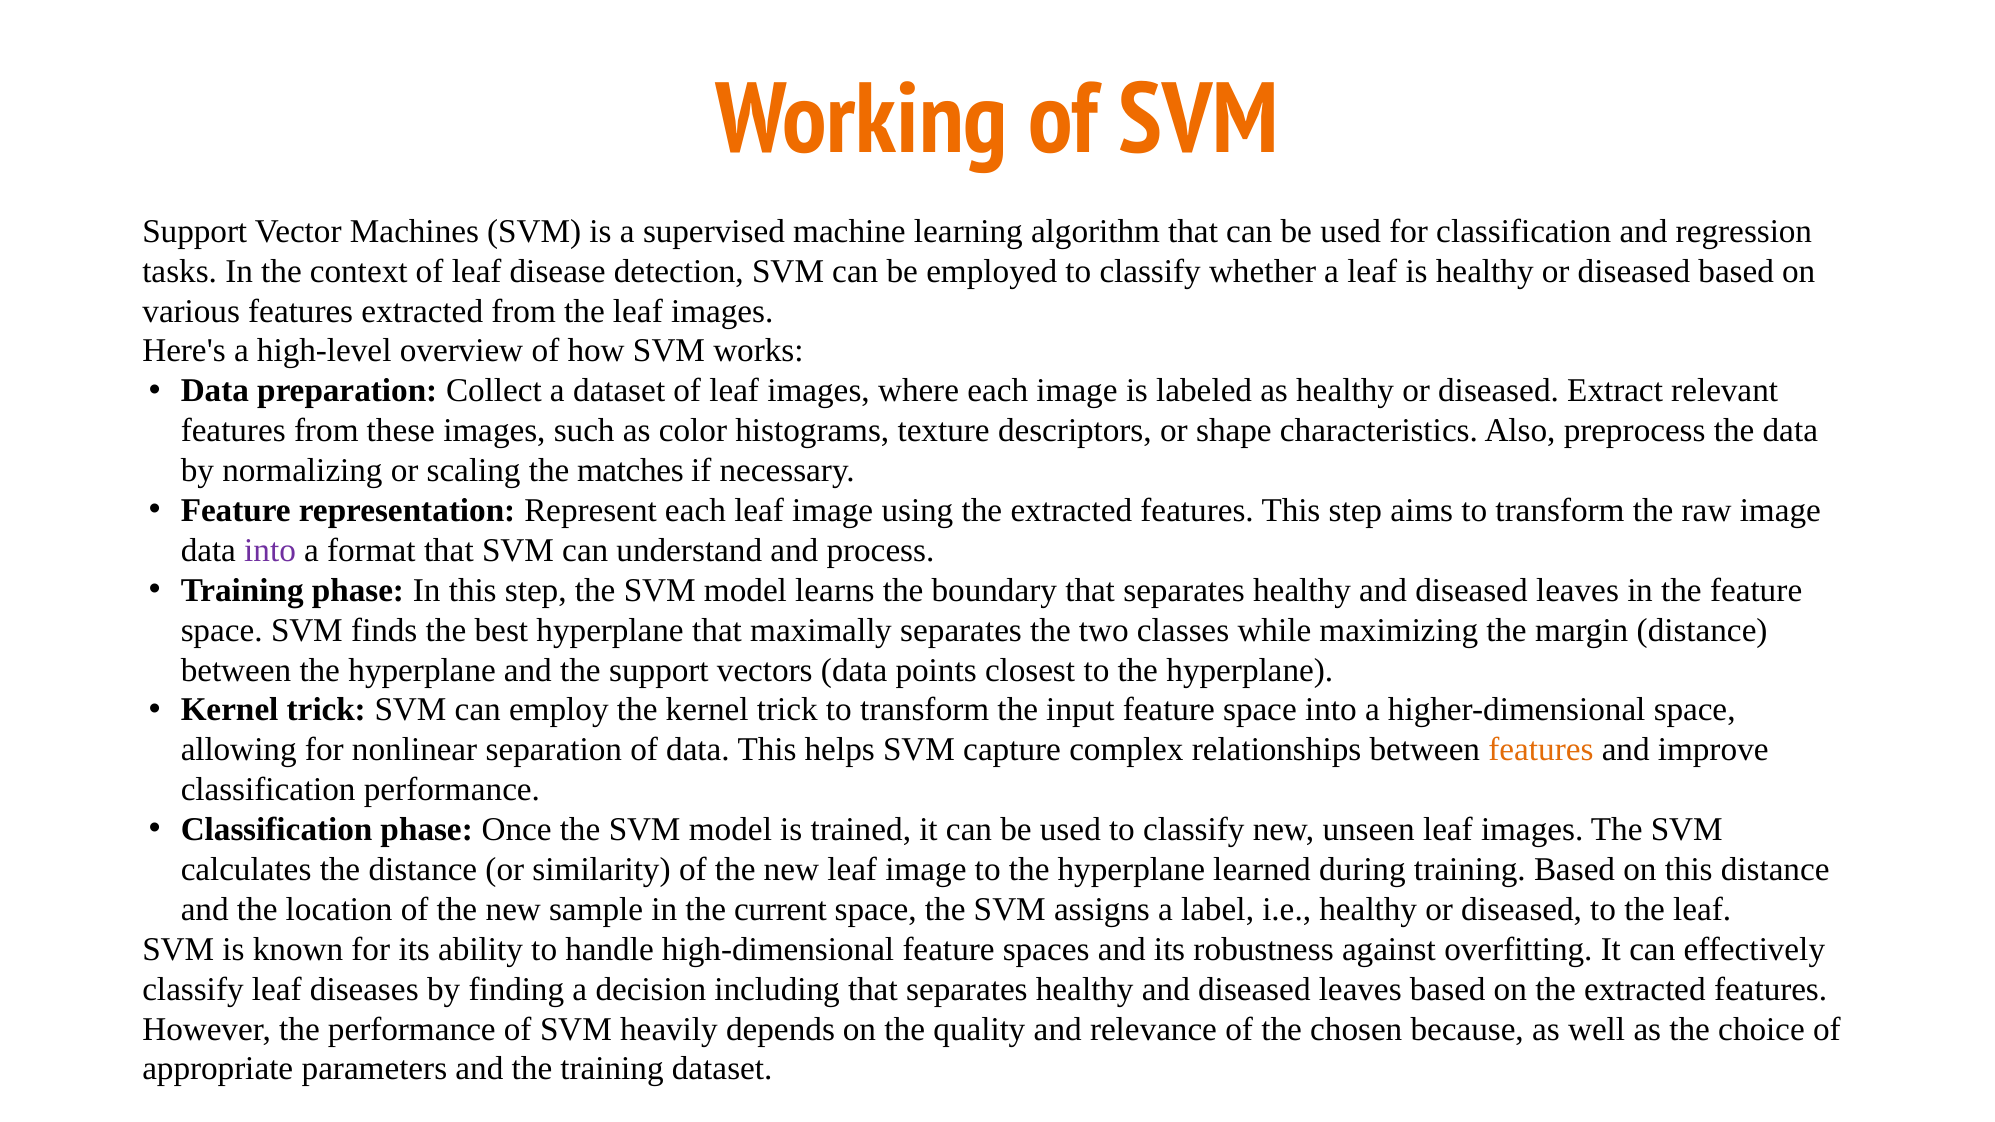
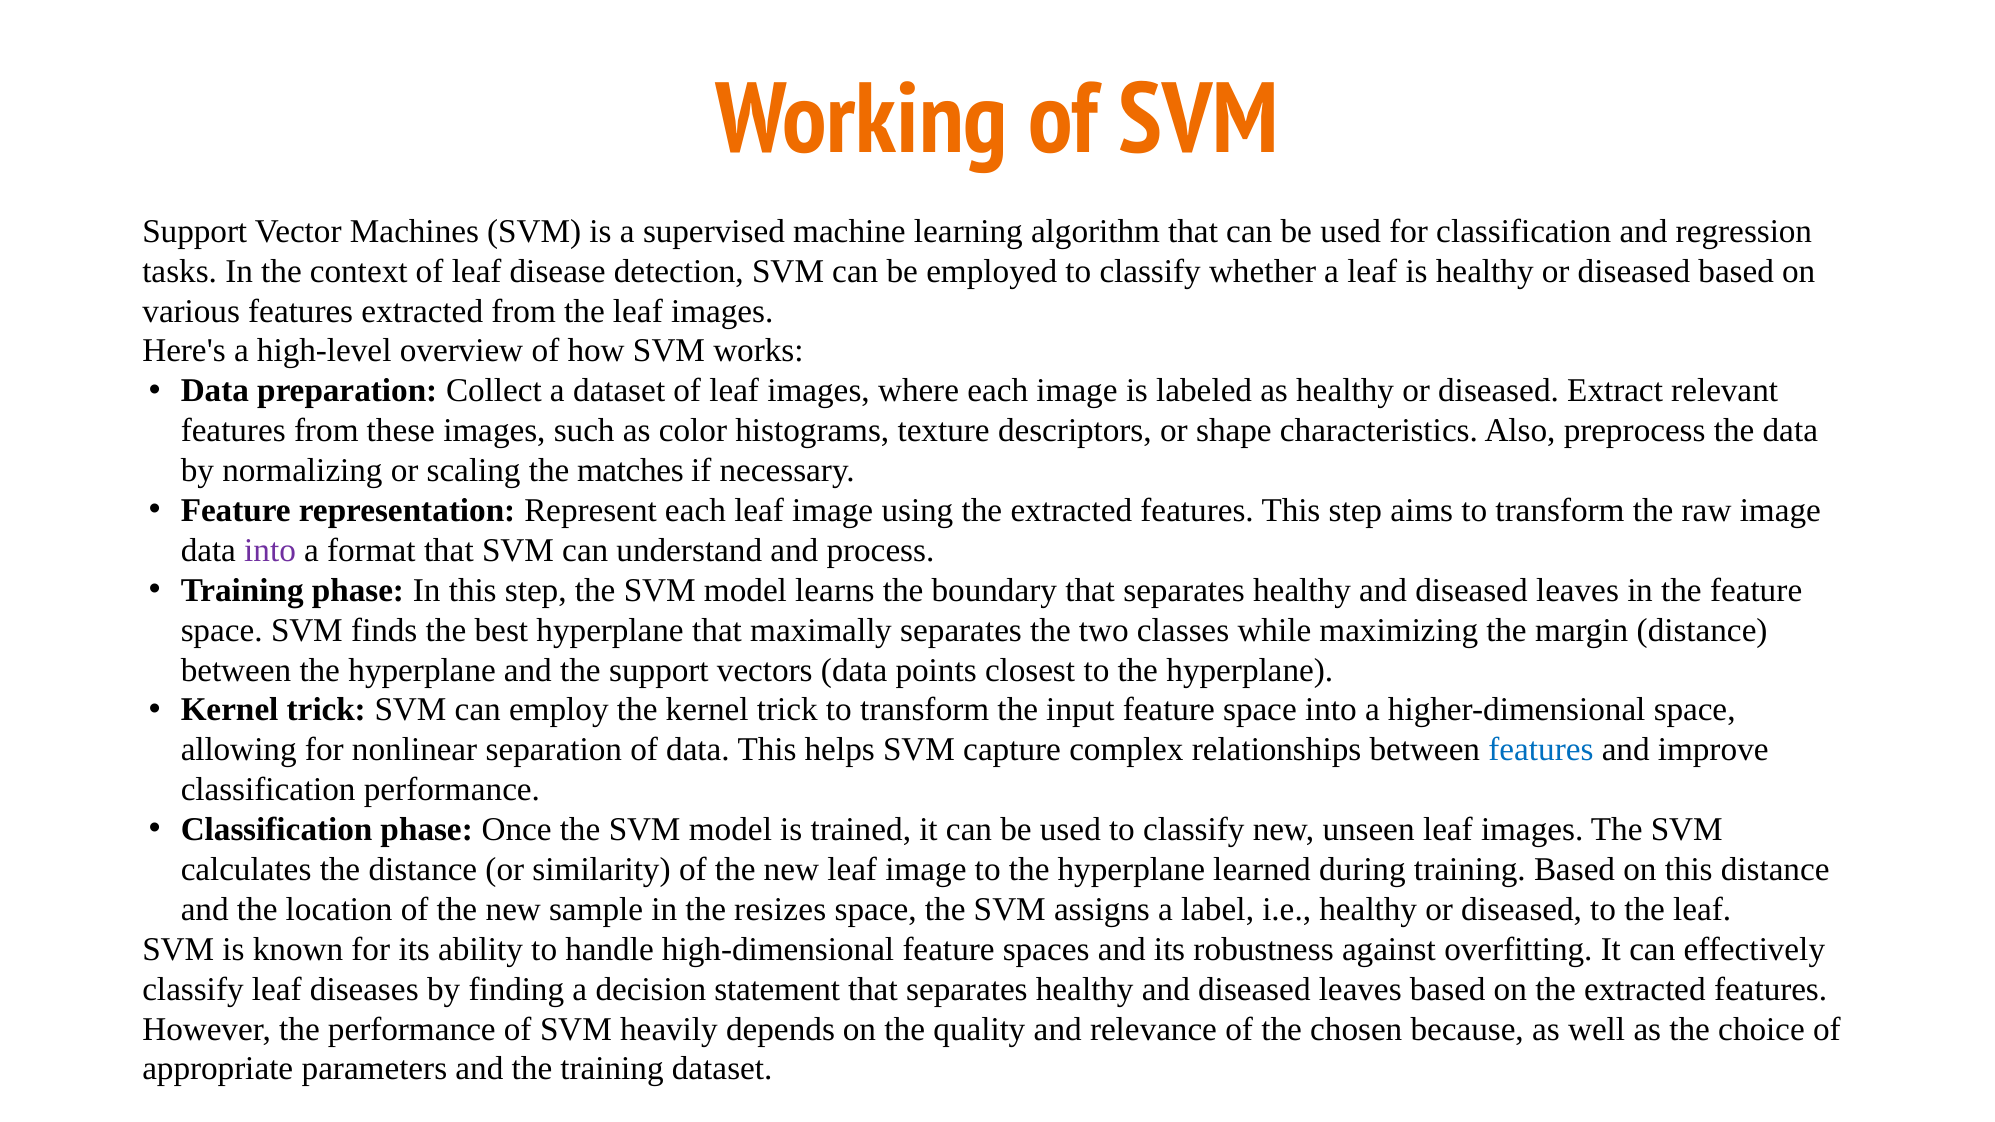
features at (1541, 750) colour: orange -> blue
current: current -> resizes
including: including -> statement
